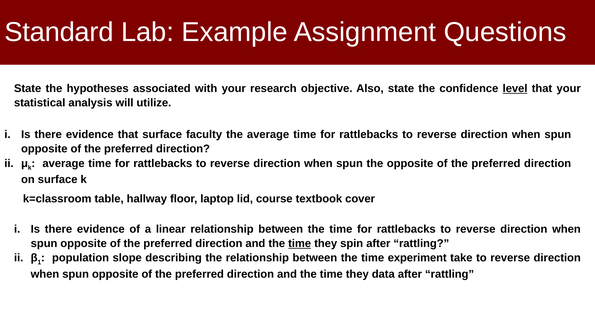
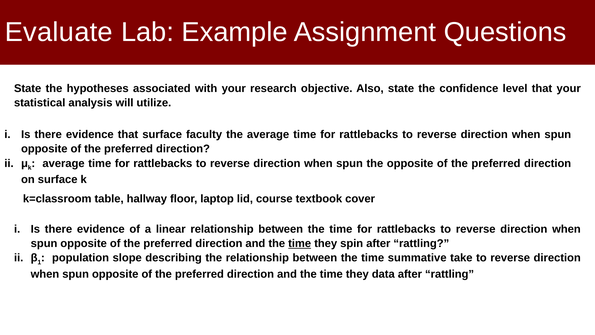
Standard: Standard -> Evaluate
level underline: present -> none
experiment: experiment -> summative
